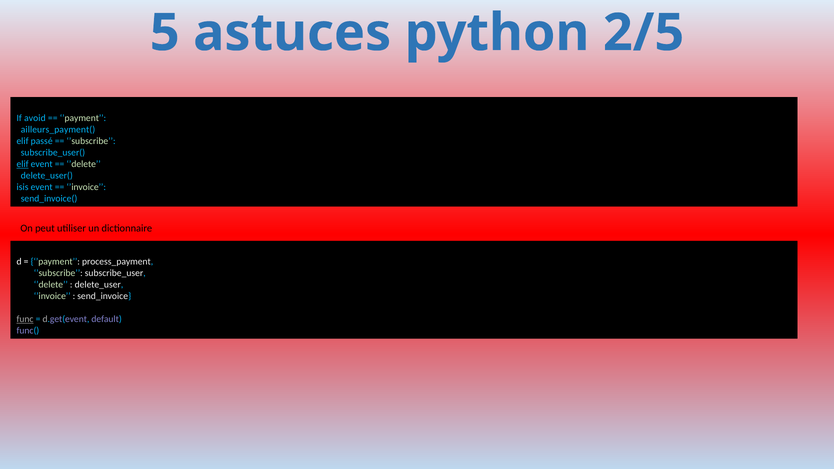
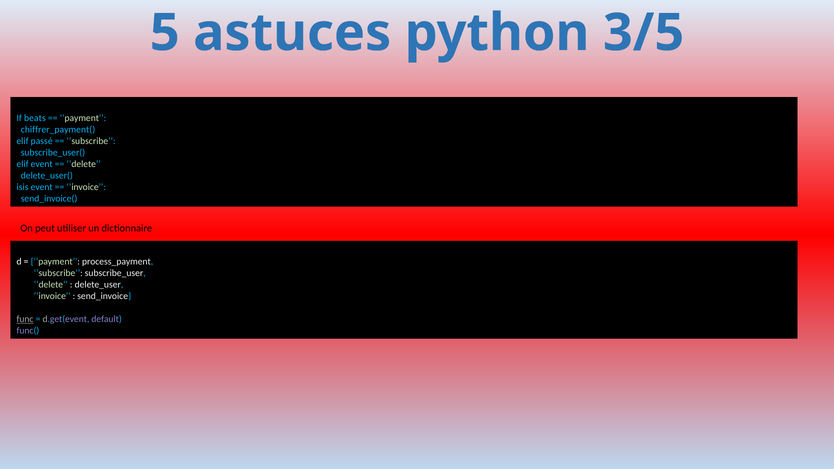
2/5: 2/5 -> 3/5
avoid: avoid -> beats
ailleurs_payment(: ailleurs_payment( -> chiffrer_payment(
elif at (23, 164) underline: present -> none
